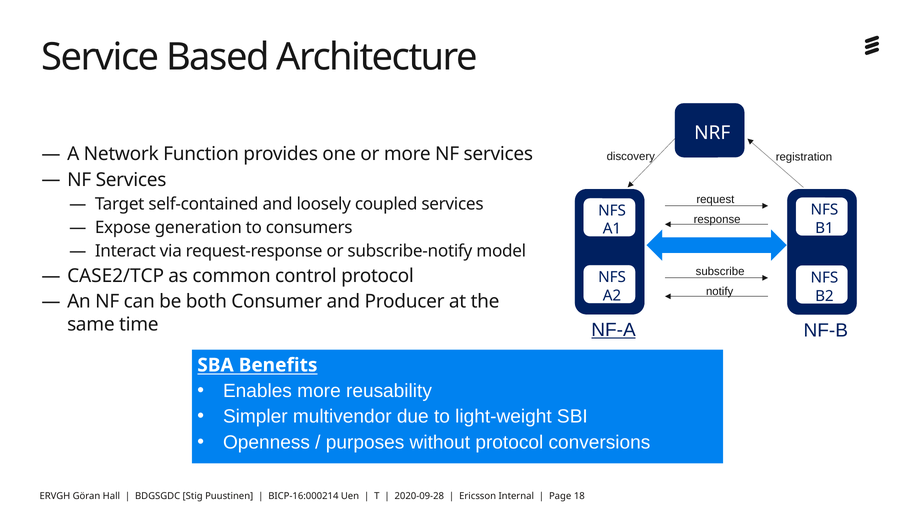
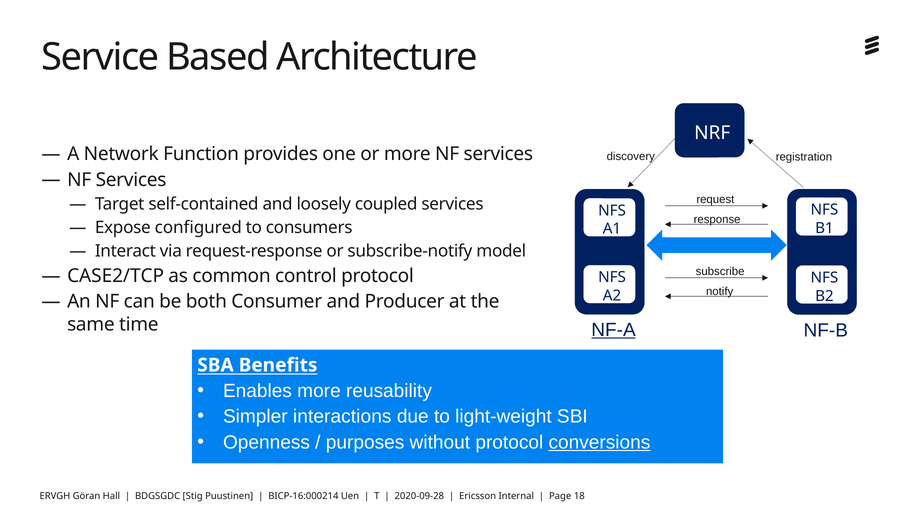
generation: generation -> configured
multivendor: multivendor -> interactions
conversions underline: none -> present
